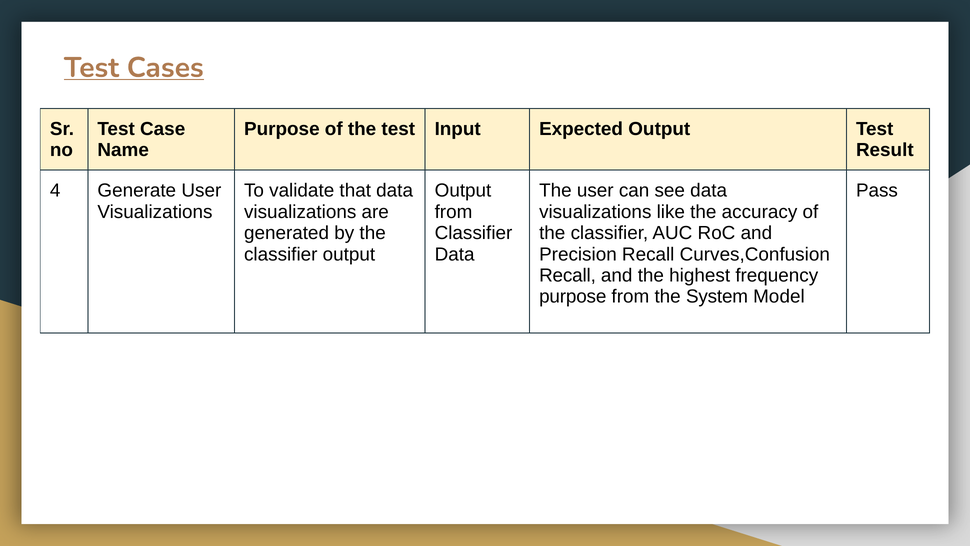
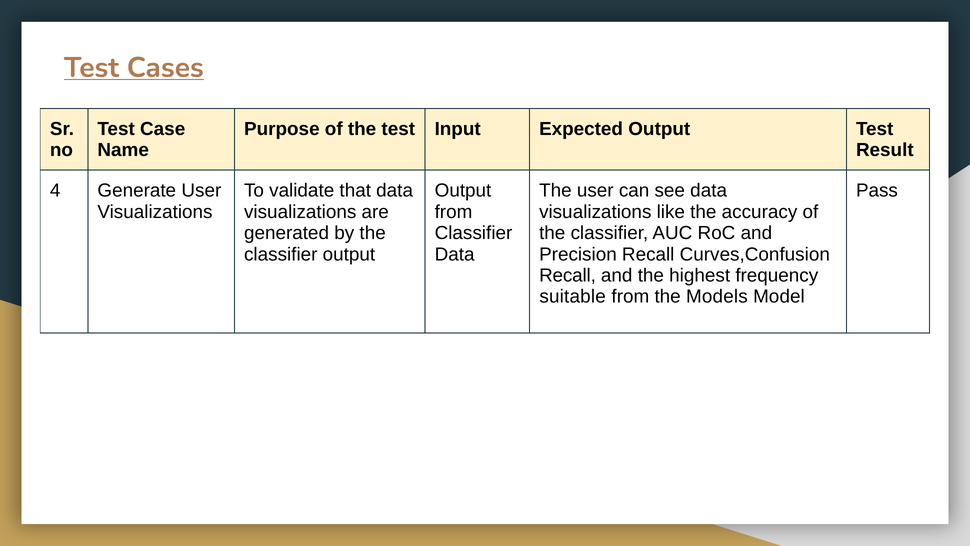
purpose at (573, 297): purpose -> suitable
System: System -> Models
